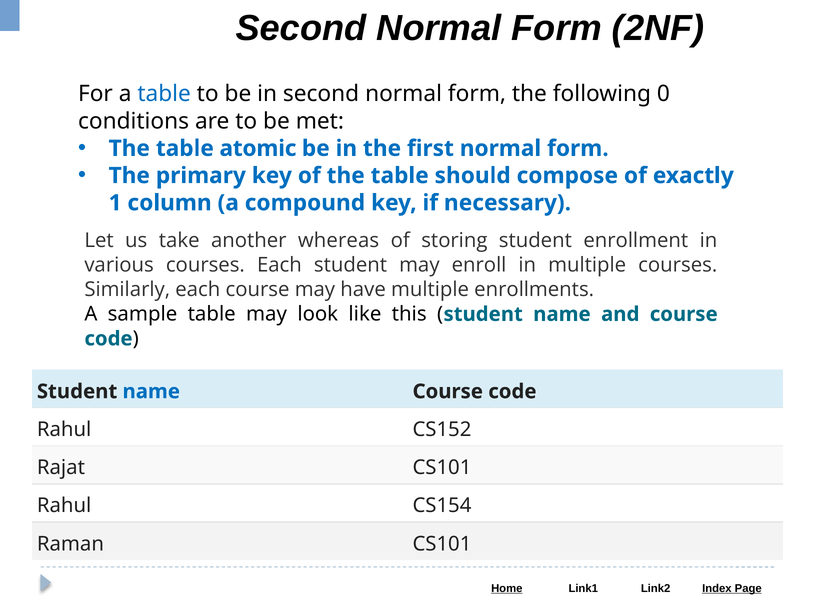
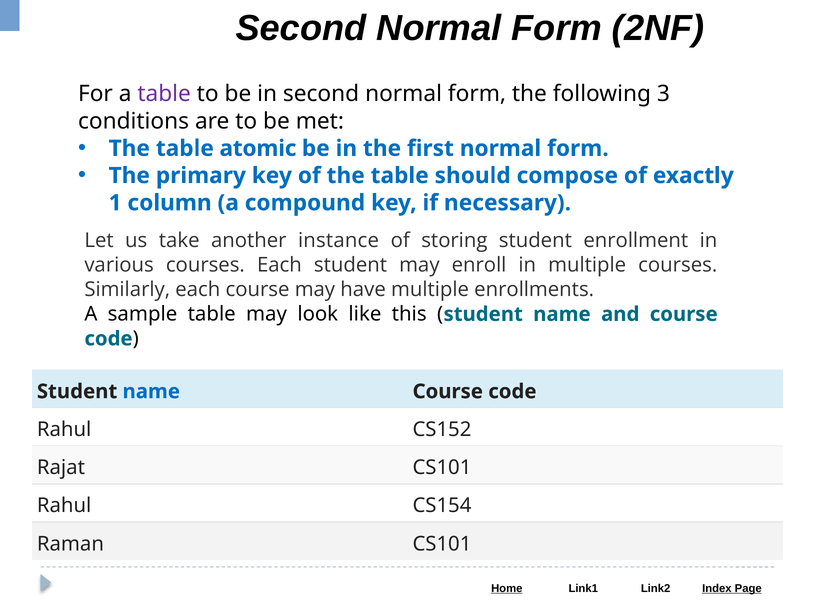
table at (164, 94) colour: blue -> purple
0: 0 -> 3
whereas: whereas -> instance
